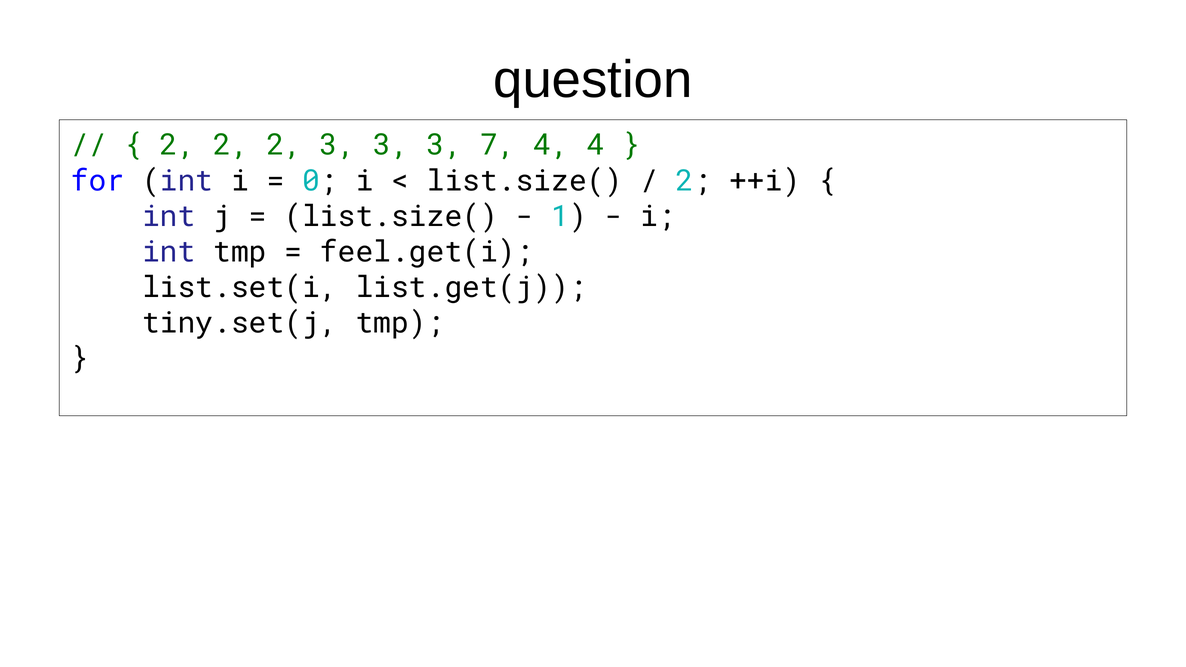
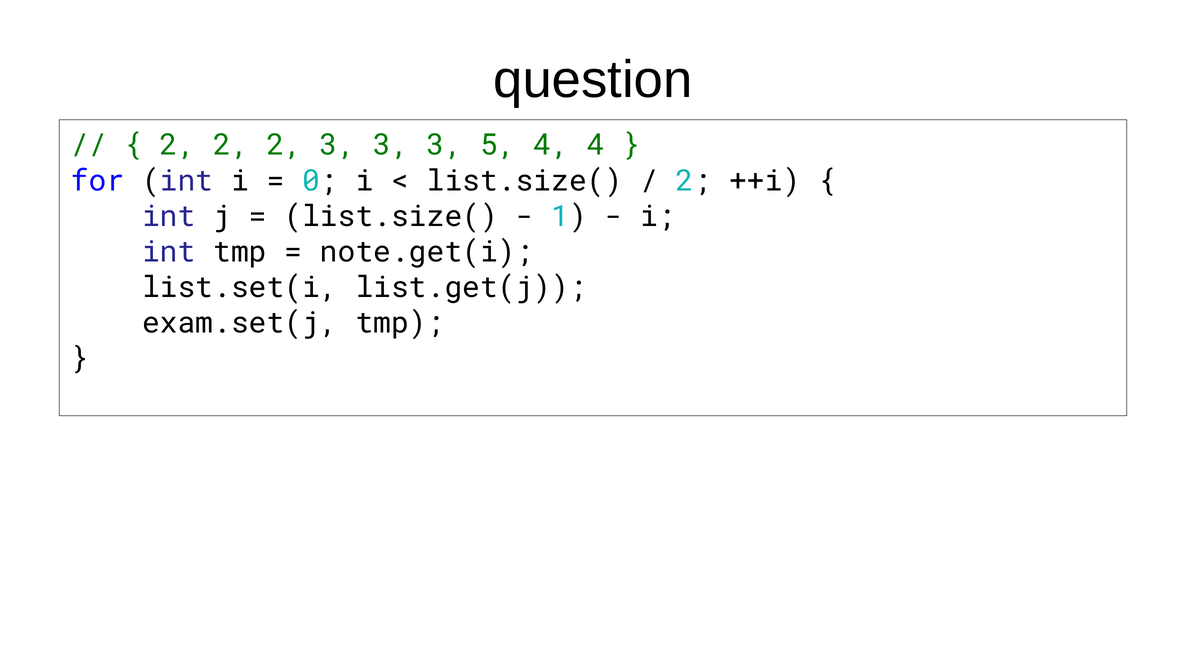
7: 7 -> 5
feel.get(i: feel.get(i -> note.get(i
tiny.set(j: tiny.set(j -> exam.set(j
